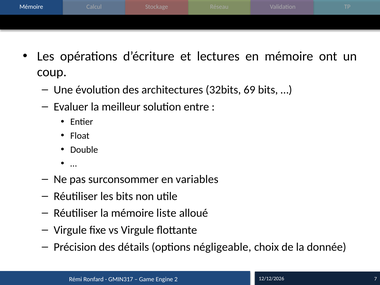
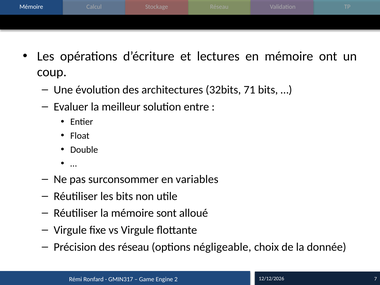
69: 69 -> 71
liste: liste -> sont
des détails: détails -> réseau
